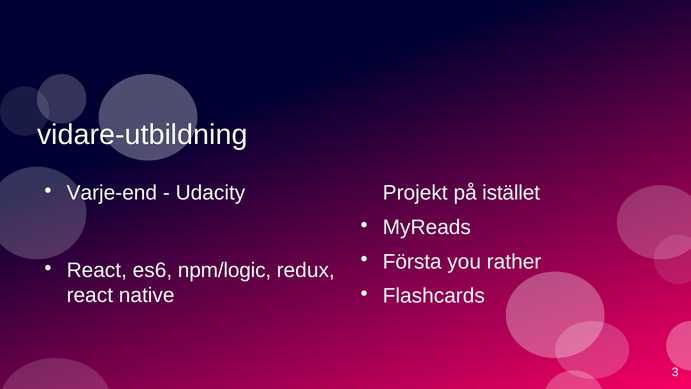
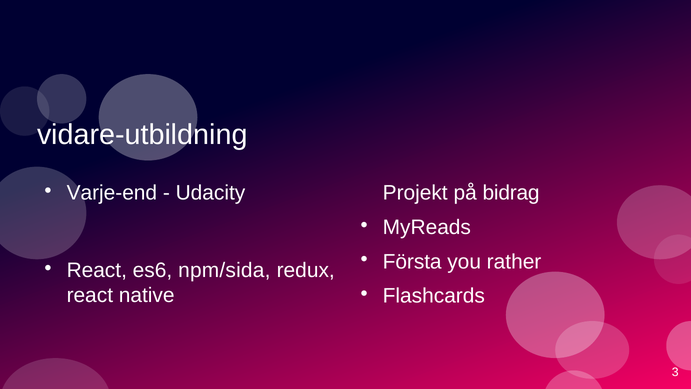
istället: istället -> bidrag
npm/logic: npm/logic -> npm/sida
